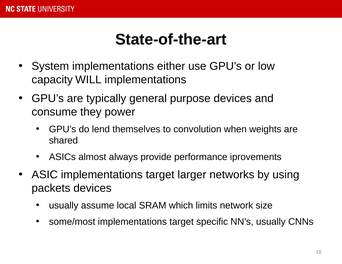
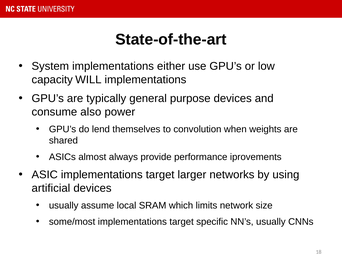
they: they -> also
packets: packets -> artificial
